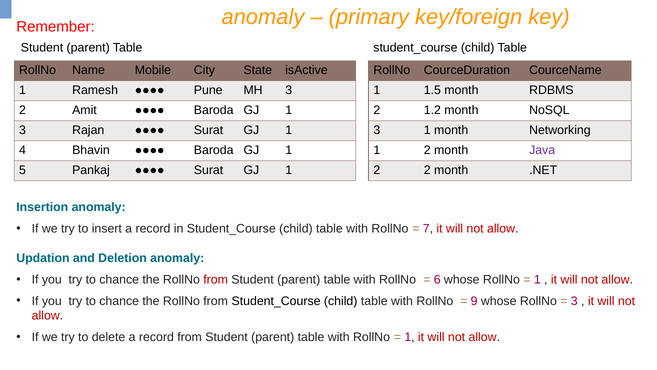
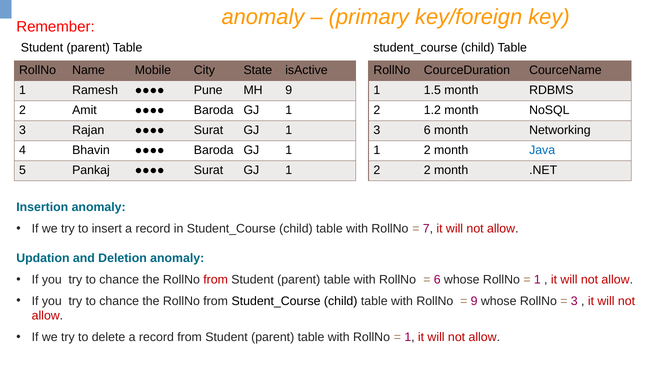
MH 3: 3 -> 9
3 1: 1 -> 6
Java colour: purple -> blue
